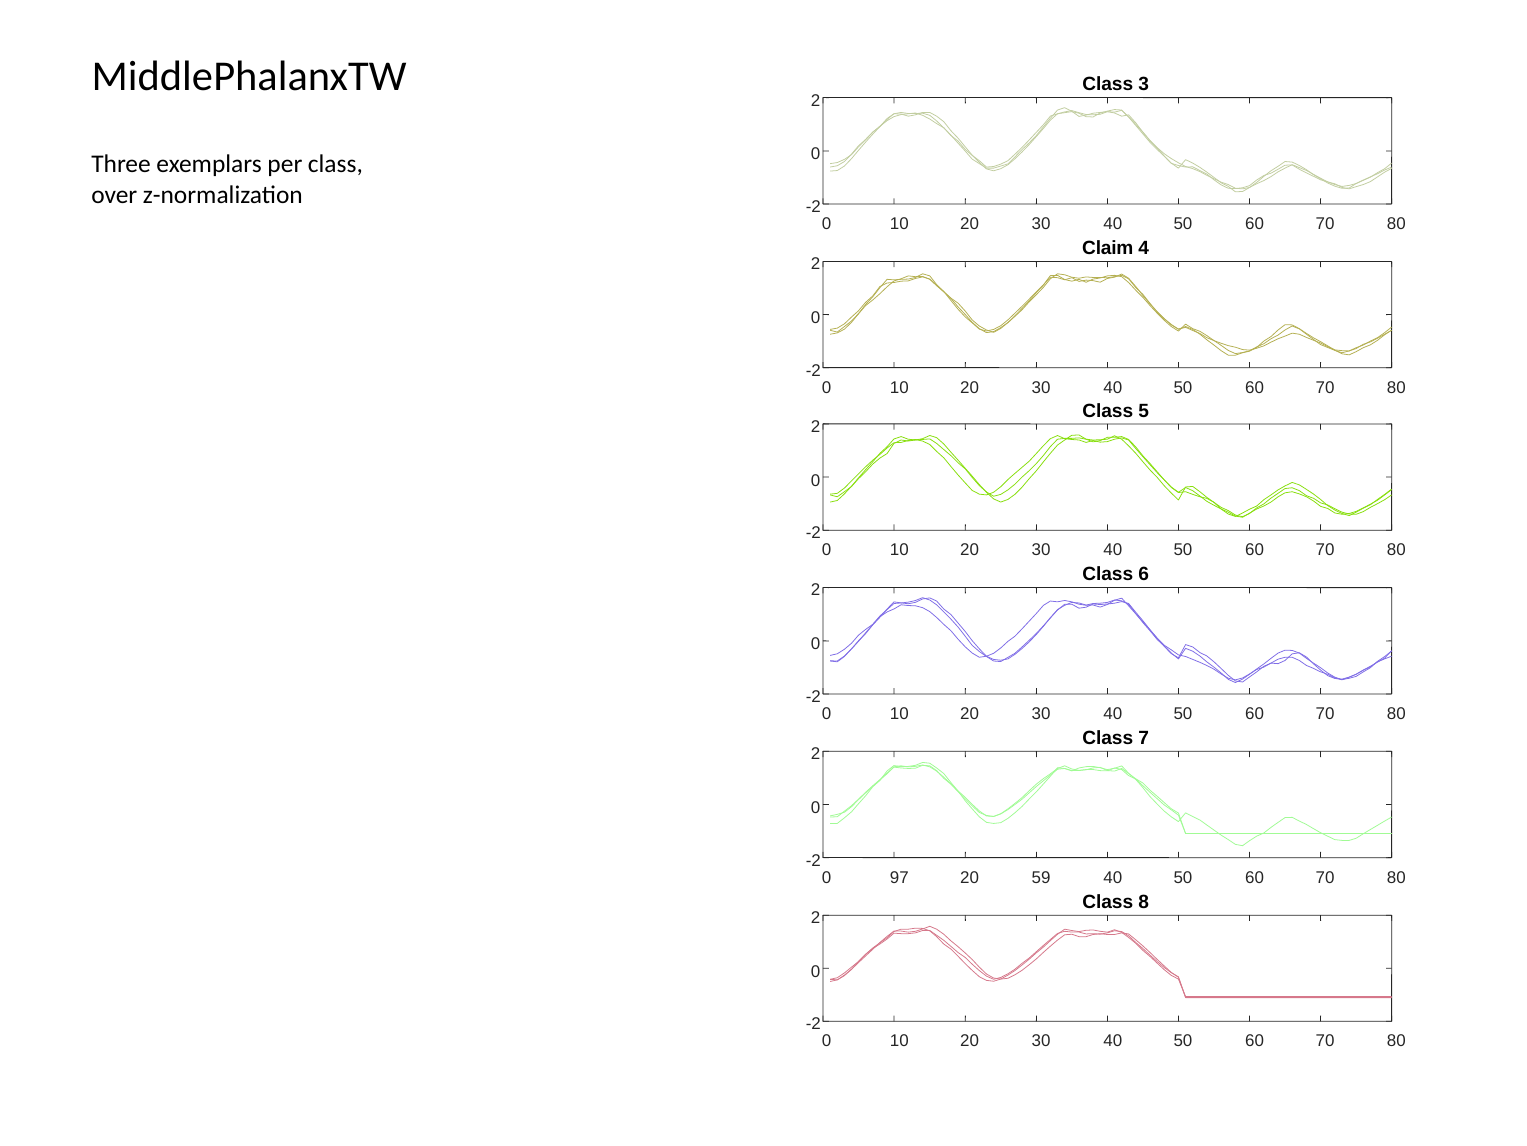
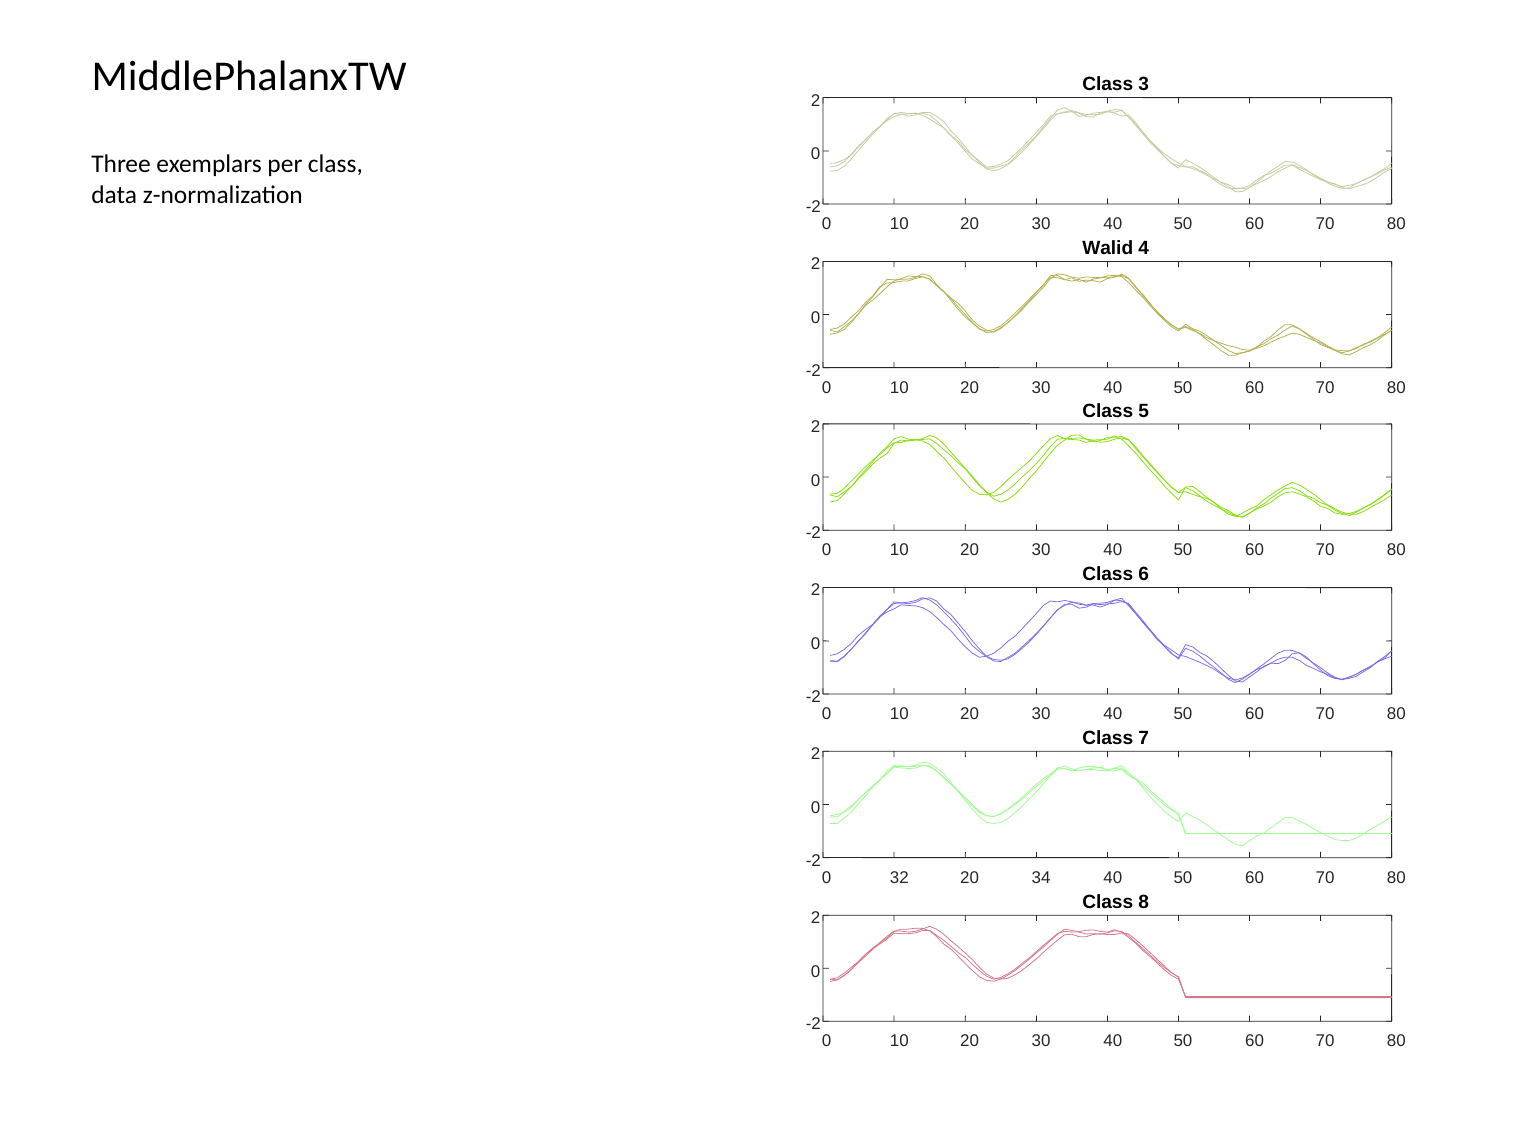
over: over -> data
Claim: Claim -> Walid
97: 97 -> 32
59: 59 -> 34
